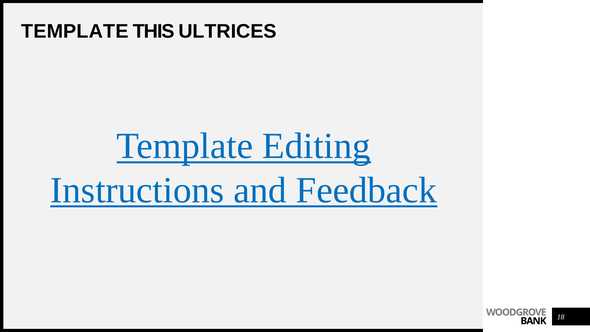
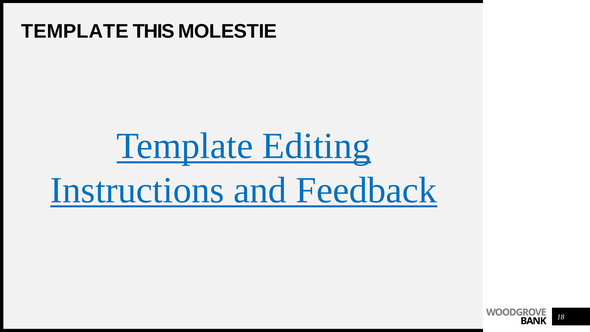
ULTRICES: ULTRICES -> MOLESTIE
